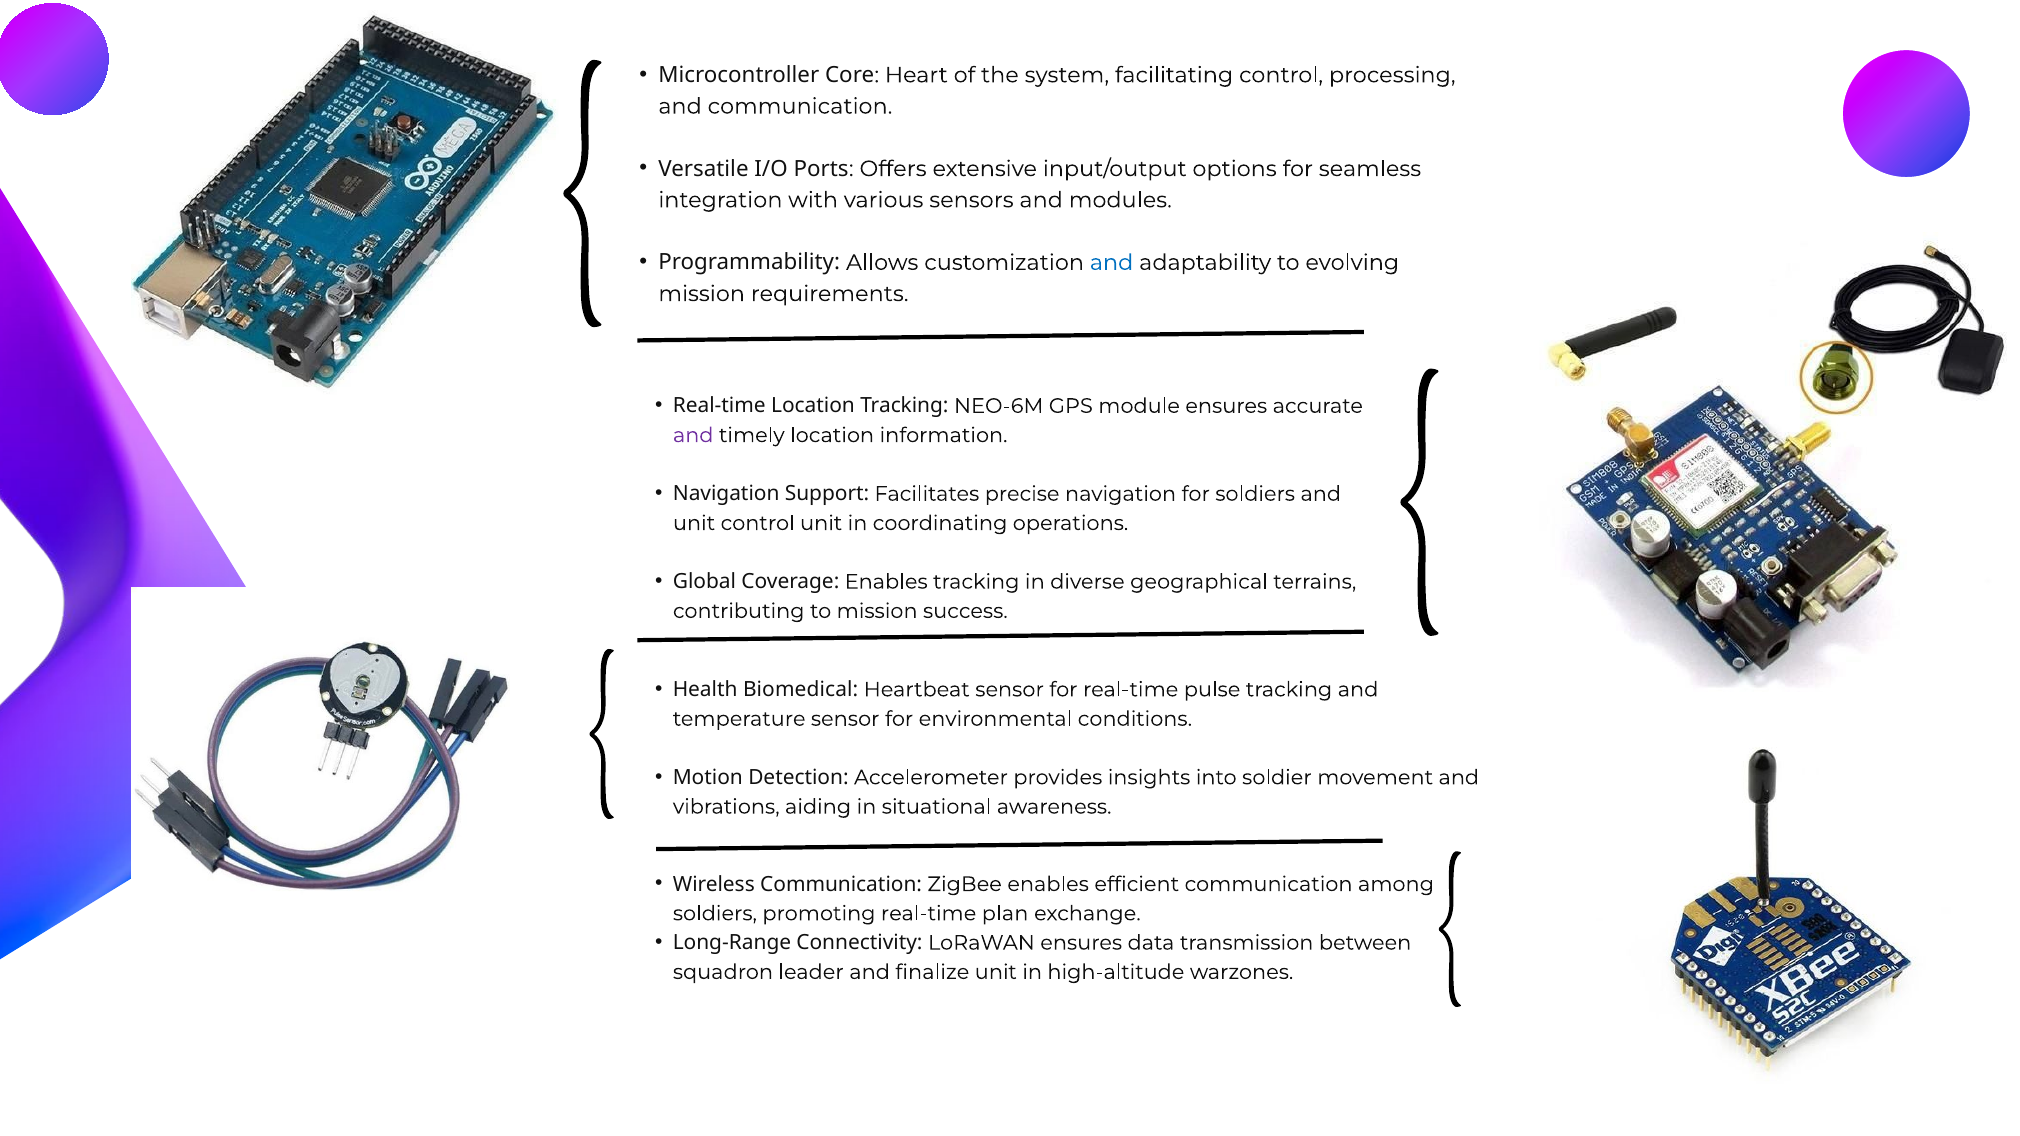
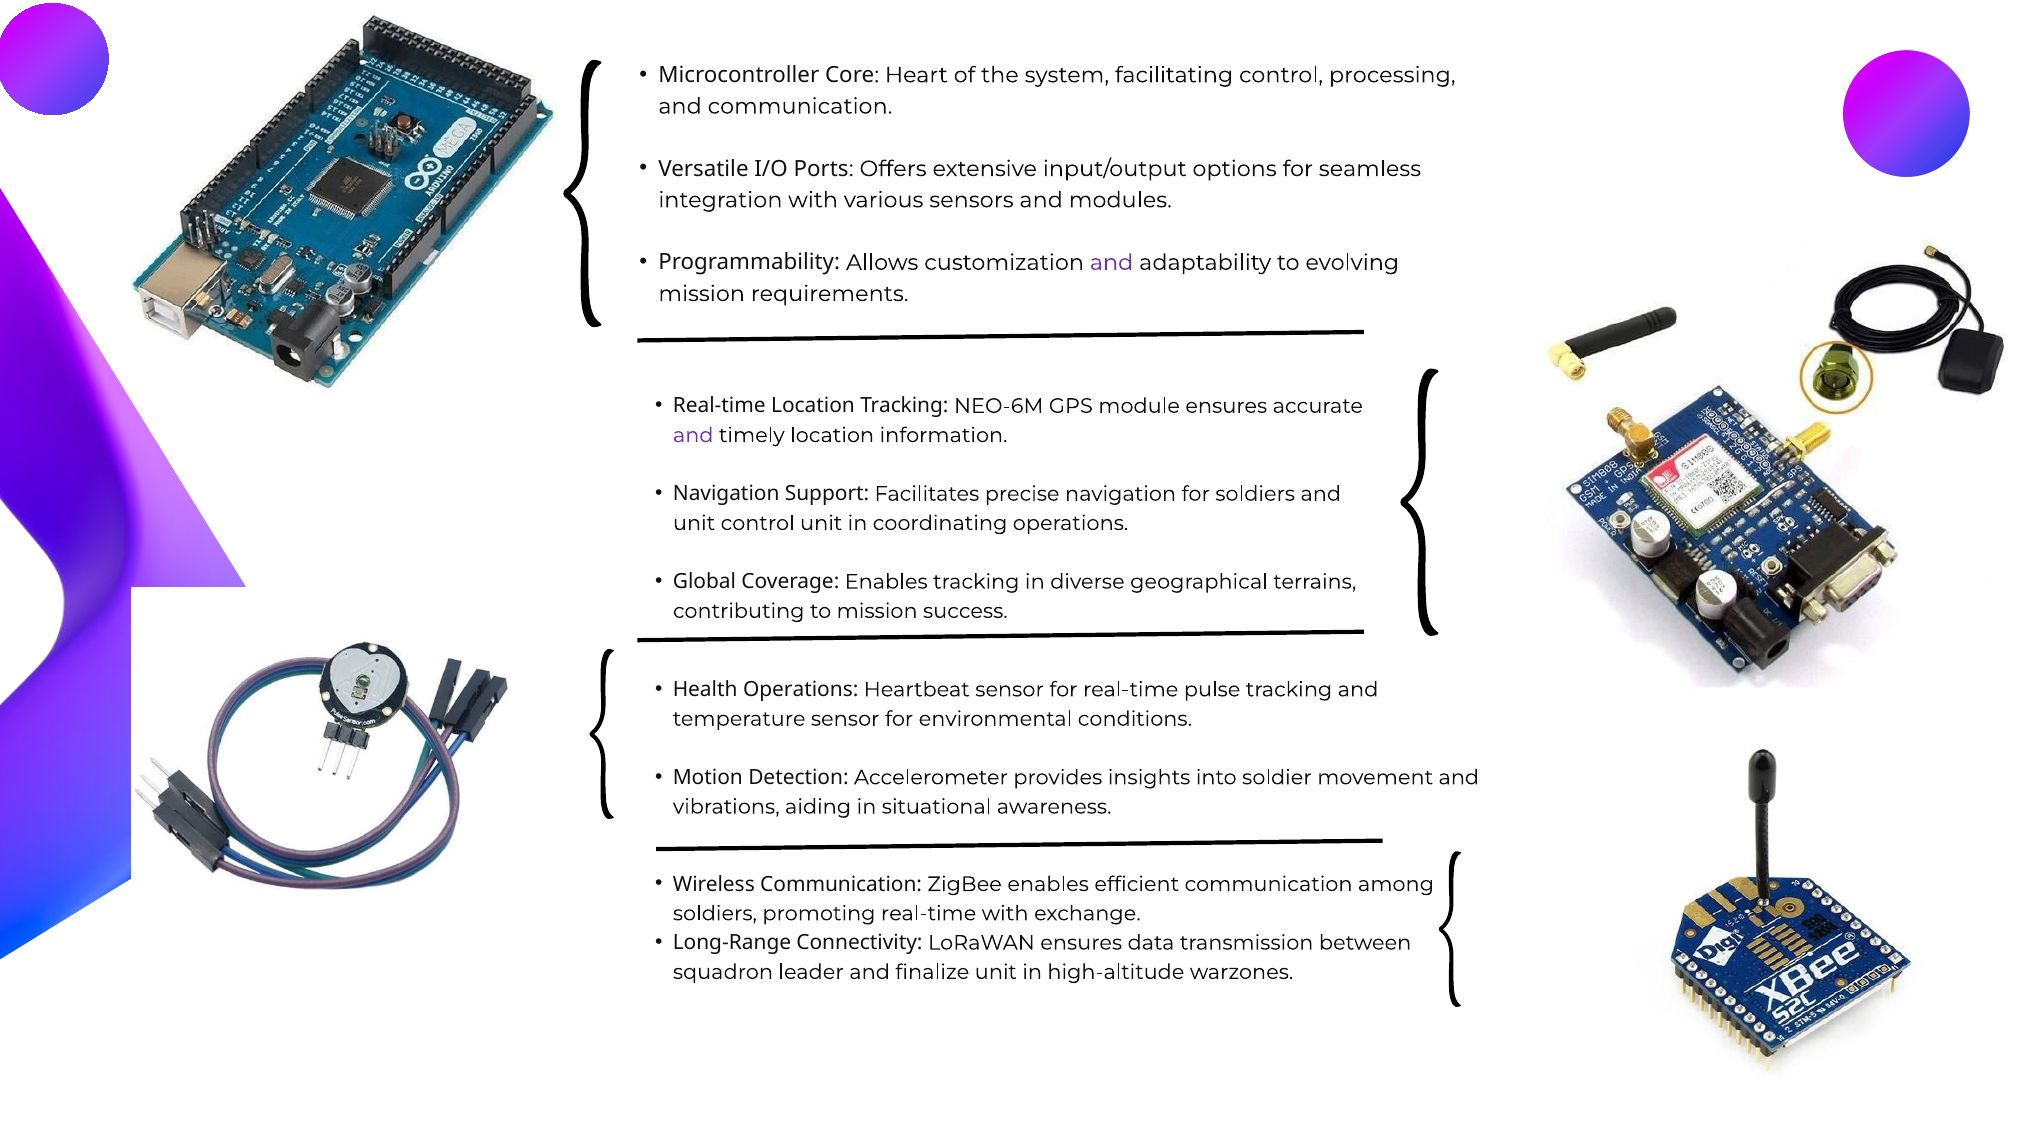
and at (1112, 263) colour: blue -> purple
Health Biomedical: Biomedical -> Operations
real-time plan: plan -> with
